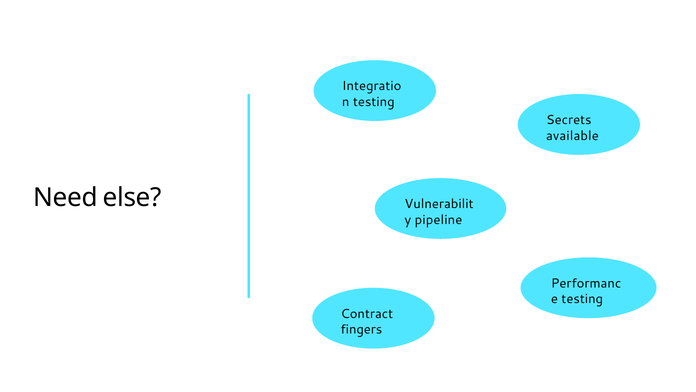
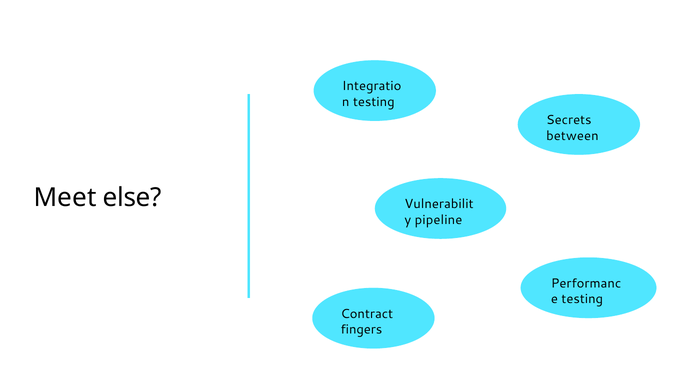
available: available -> between
Need: Need -> Meet
